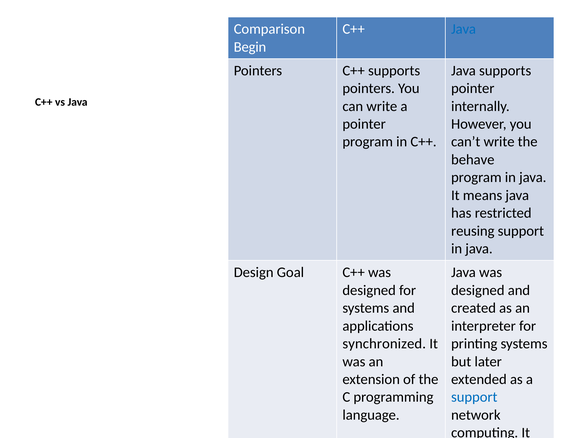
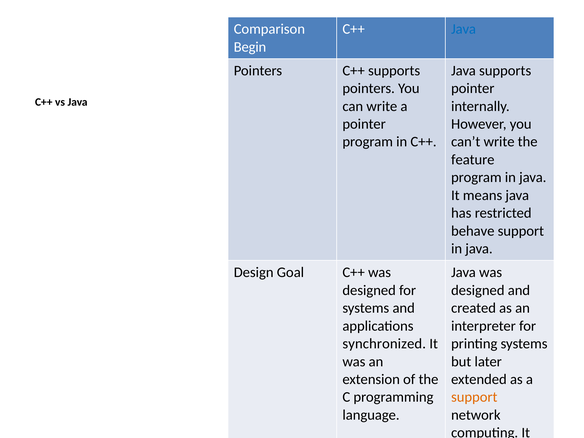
behave: behave -> feature
reusing: reusing -> behave
support at (474, 397) colour: blue -> orange
